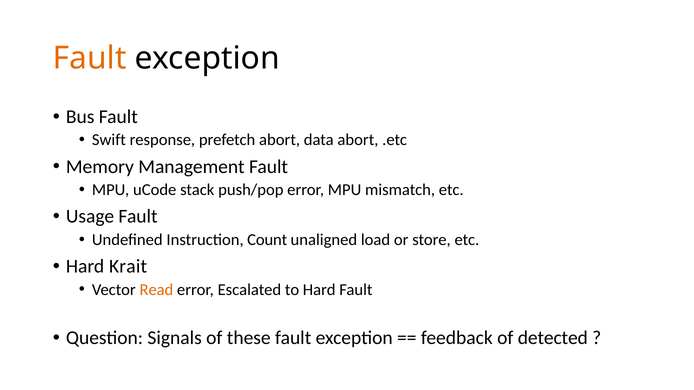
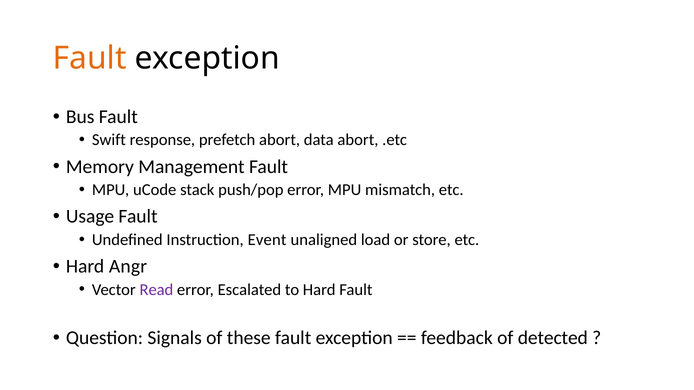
Count: Count -> Event
Krait: Krait -> Angr
Read colour: orange -> purple
